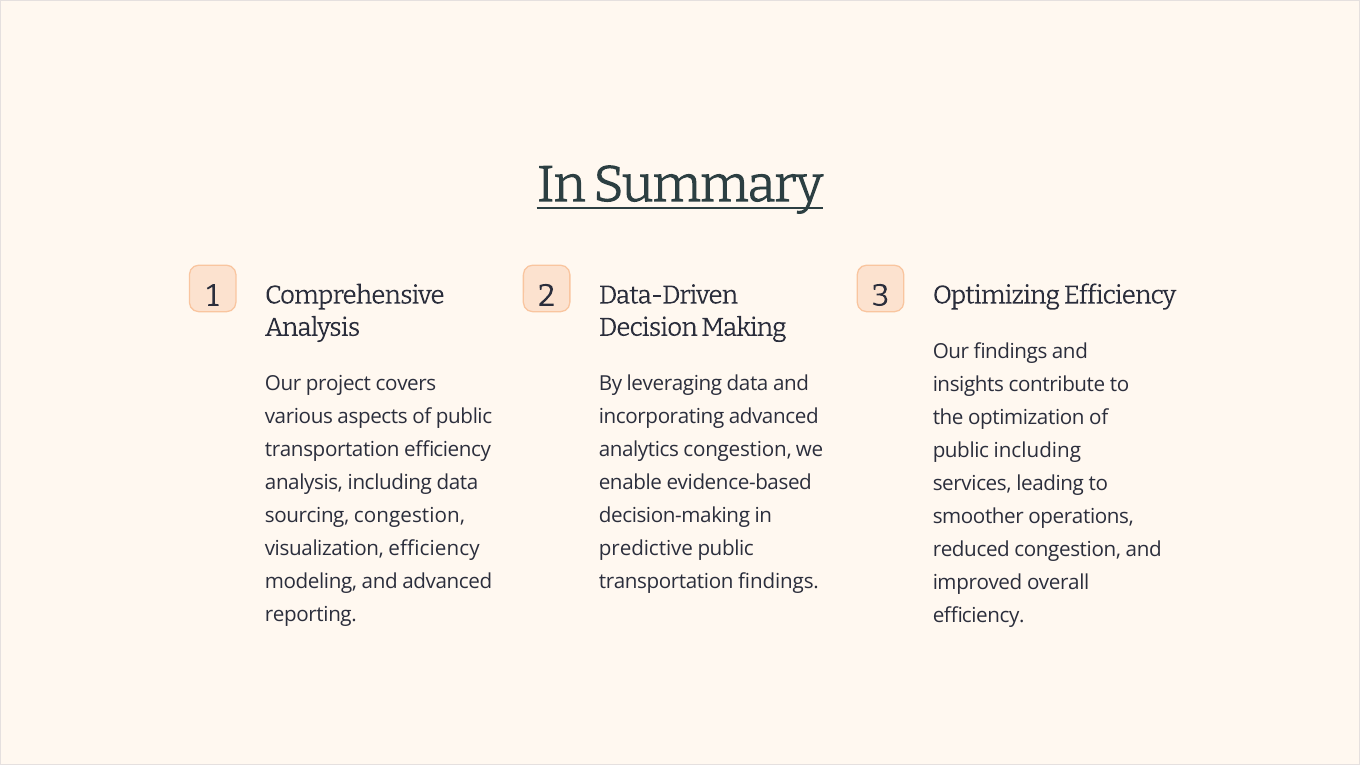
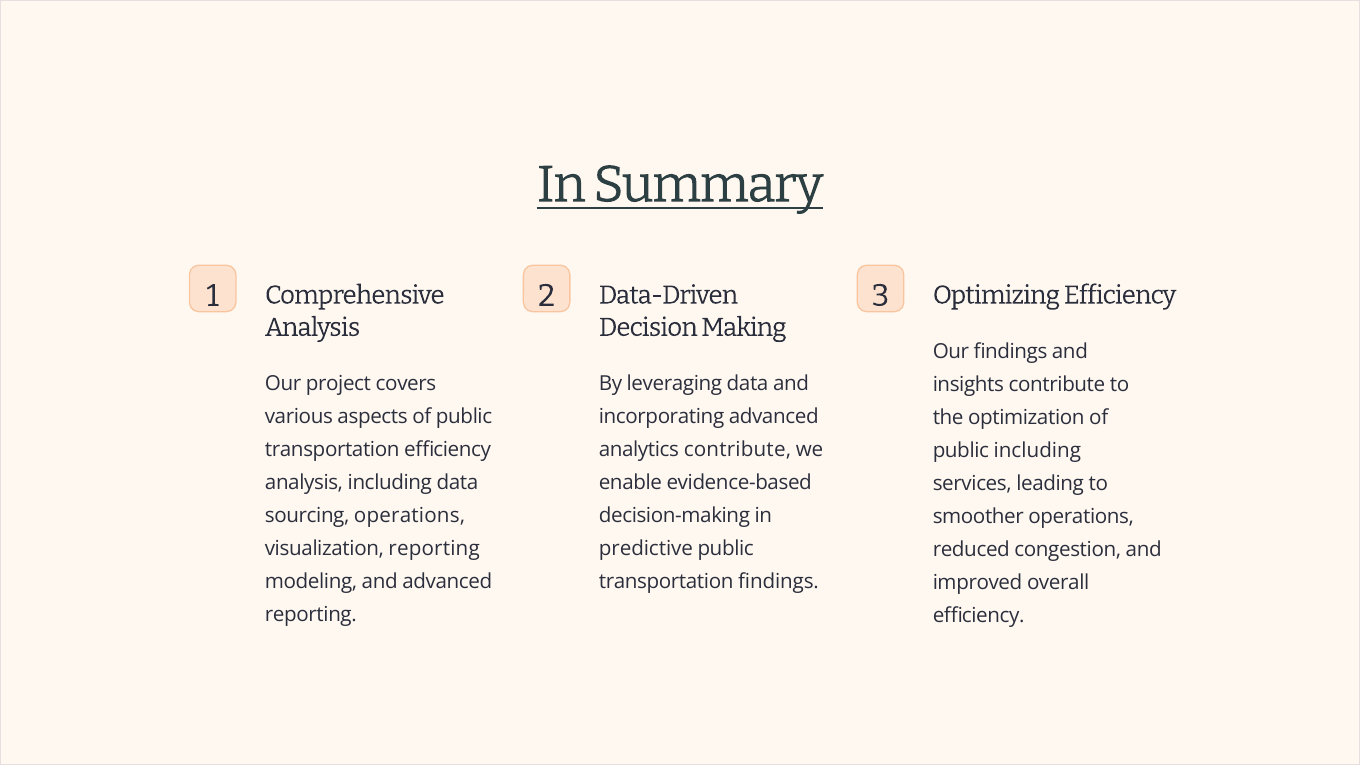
analytics congestion: congestion -> contribute
sourcing congestion: congestion -> operations
visualization efficiency: efficiency -> reporting
